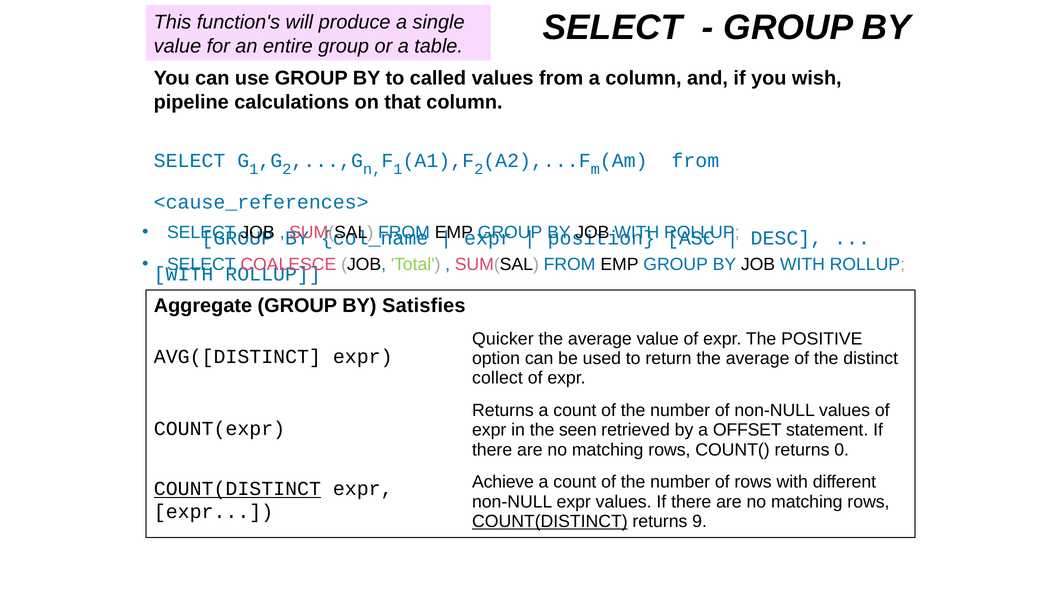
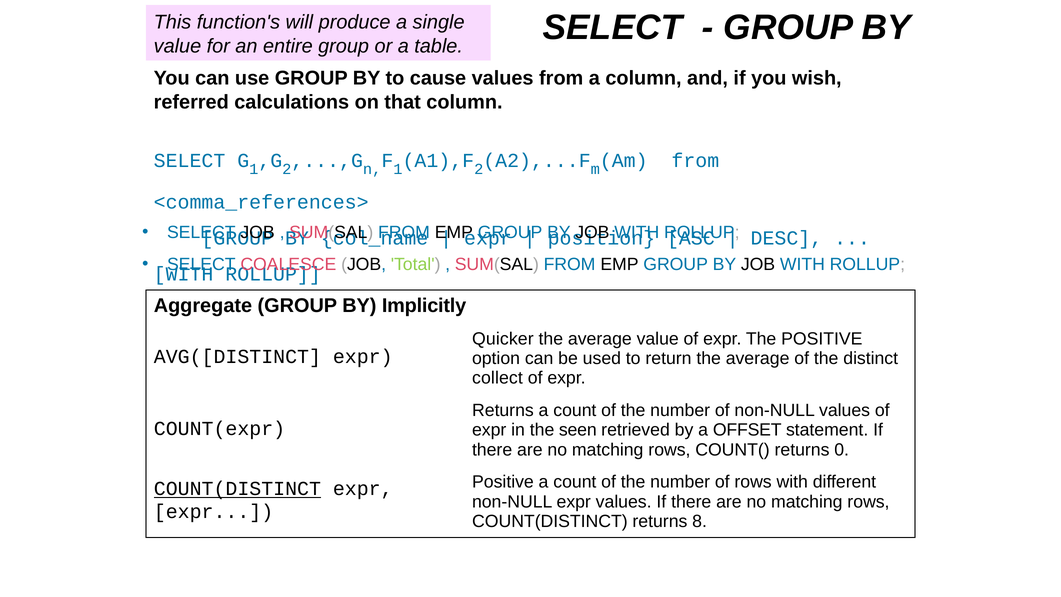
called: called -> cause
pipeline: pipeline -> referred
<cause_references>: <cause_references> -> <comma_references>
Satisfies: Satisfies -> Implicitly
Achieve at (503, 482): Achieve -> Positive
COUNT(DISTINCT at (550, 521) underline: present -> none
9: 9 -> 8
